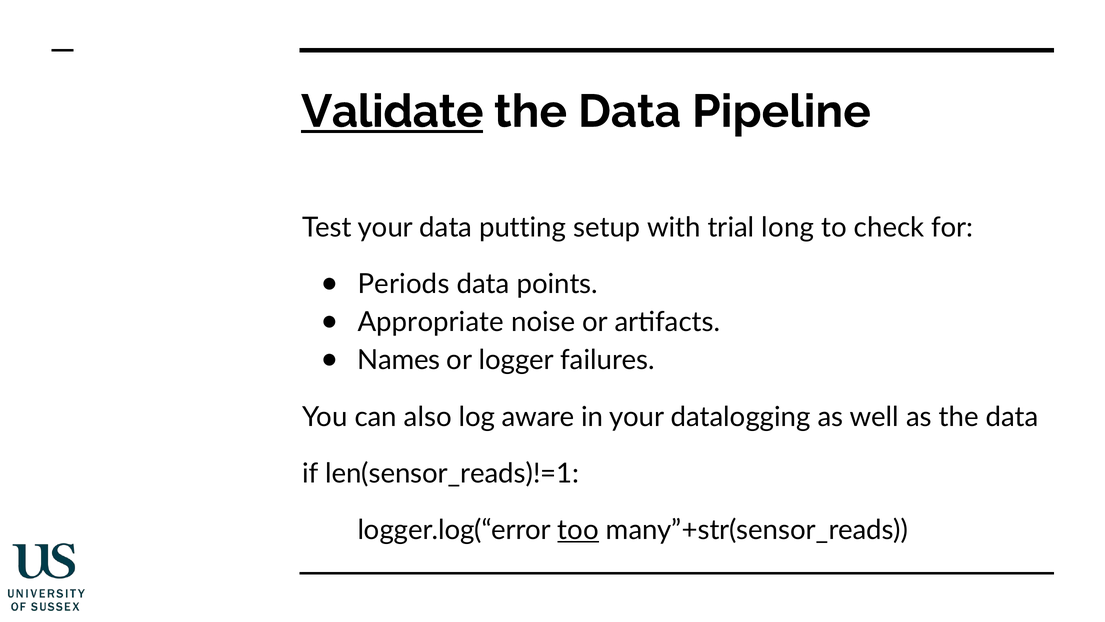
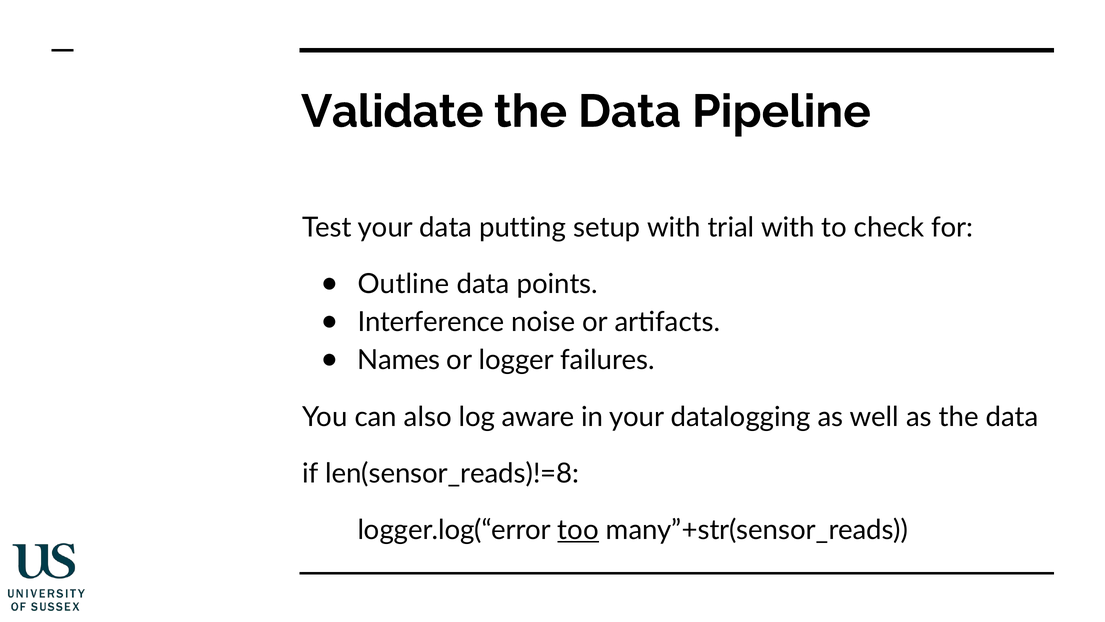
Validate underline: present -> none
trial long: long -> with
Periods: Periods -> Outline
Appropriate: Appropriate -> Interference
len(sensor_reads)!=1: len(sensor_reads)!=1 -> len(sensor_reads)!=8
